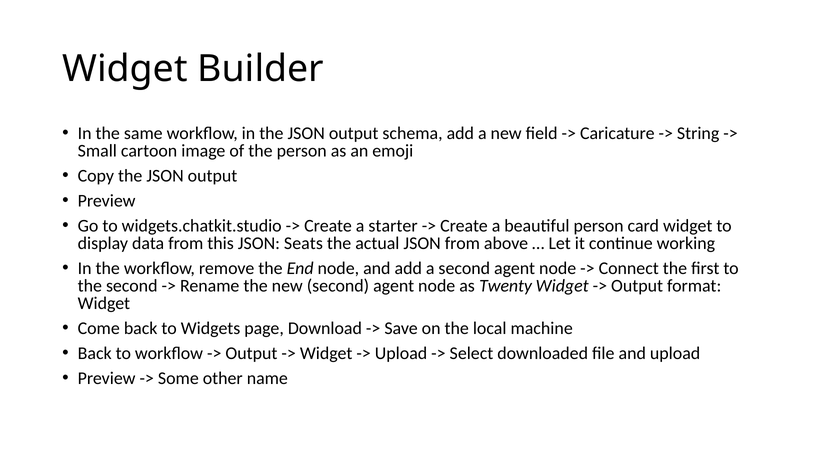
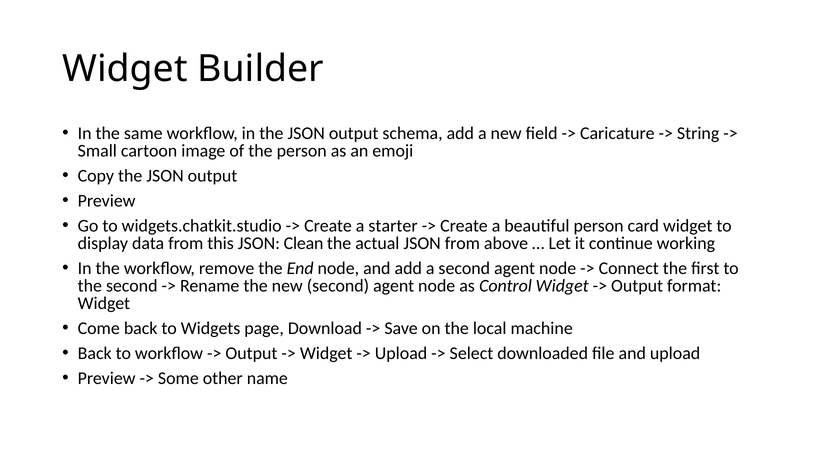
Seats: Seats -> Clean
Twenty: Twenty -> Control
